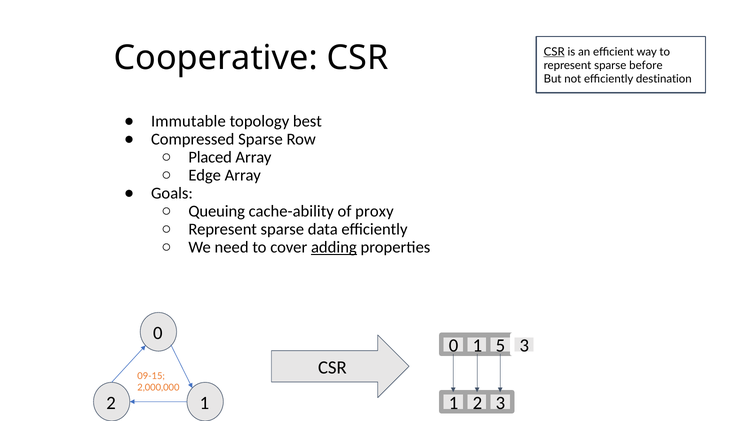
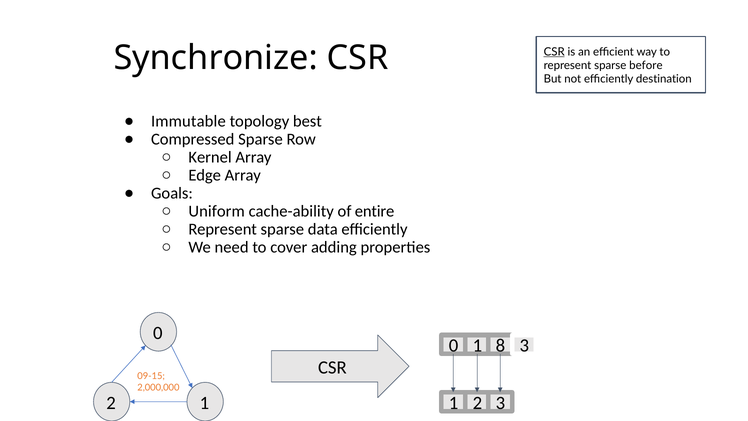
Cooperative: Cooperative -> Synchronize
Placed: Placed -> Kernel
Queuing: Queuing -> Uniform
proxy: proxy -> entire
adding underline: present -> none
5: 5 -> 8
